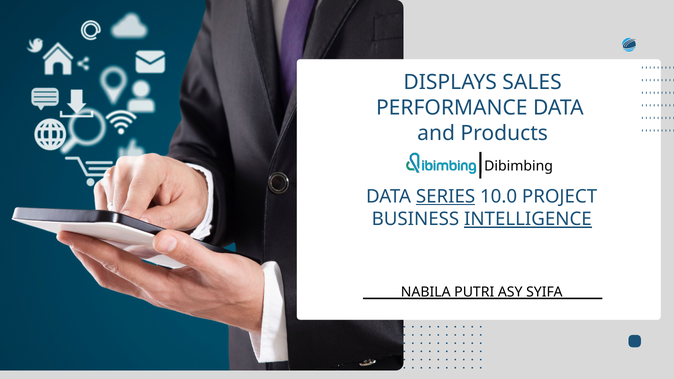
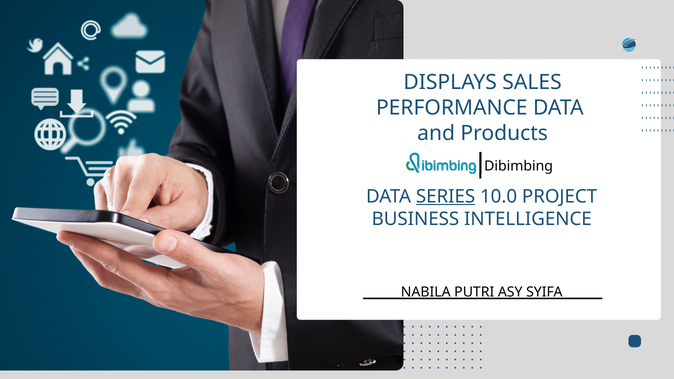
INTELLIGENCE underline: present -> none
